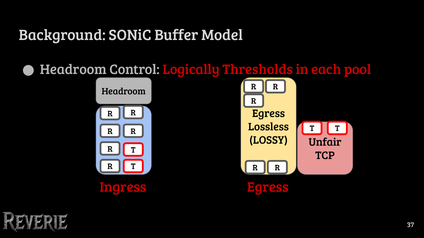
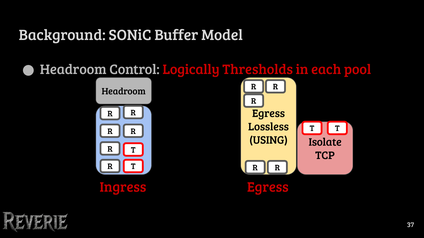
LOSSY: LOSSY -> USING
Unfair: Unfair -> Isolate
